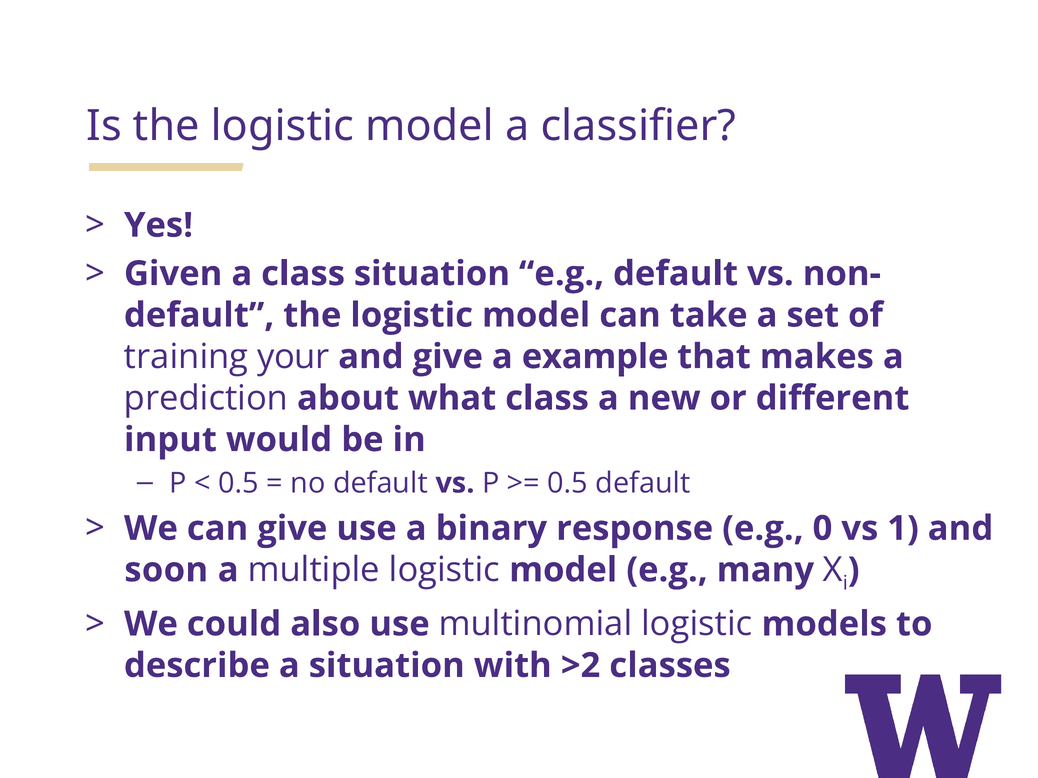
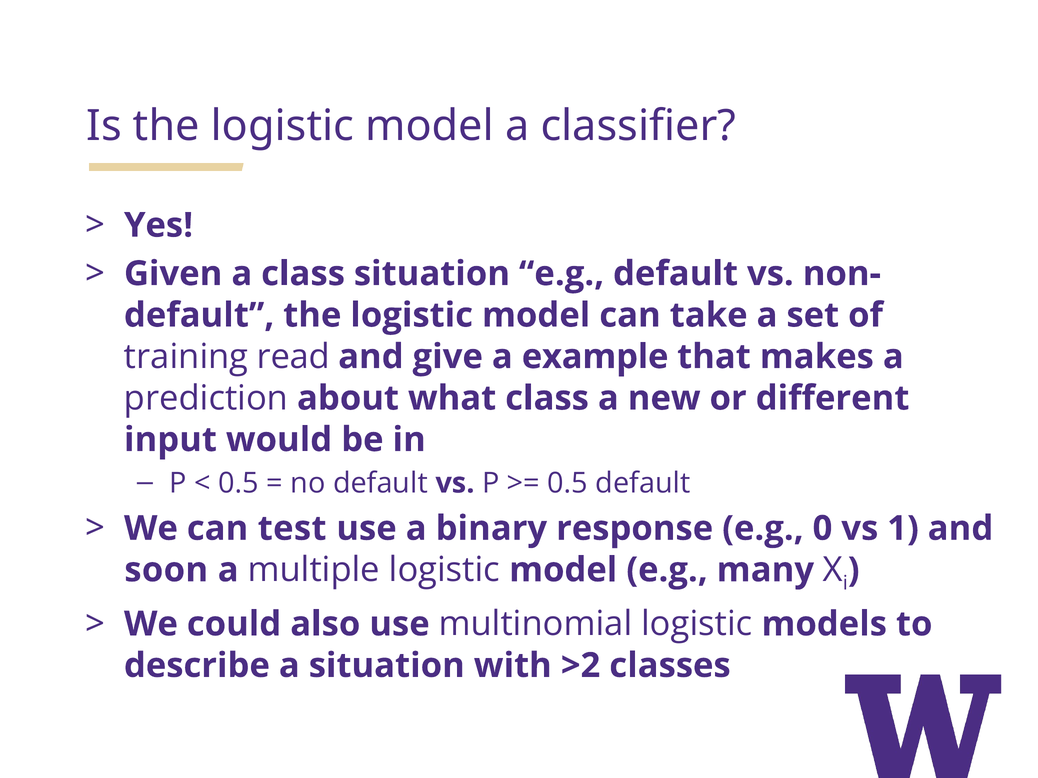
your: your -> read
can give: give -> test
